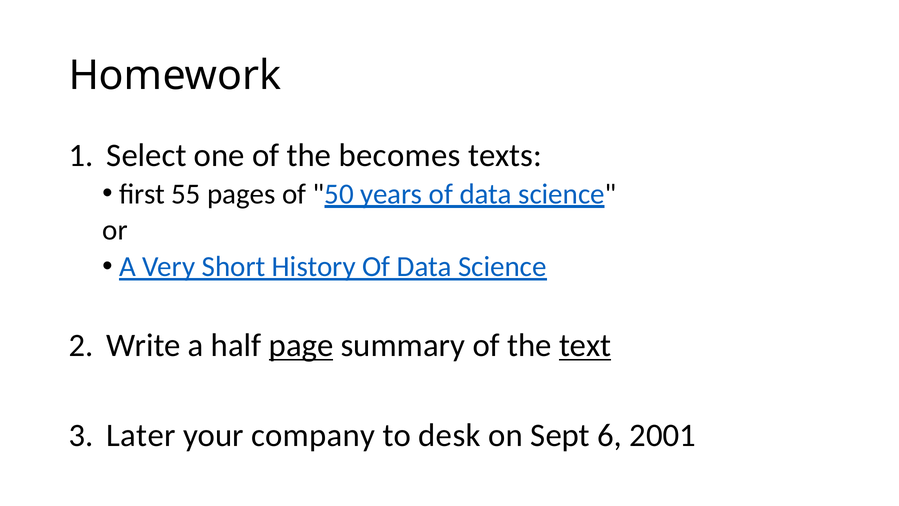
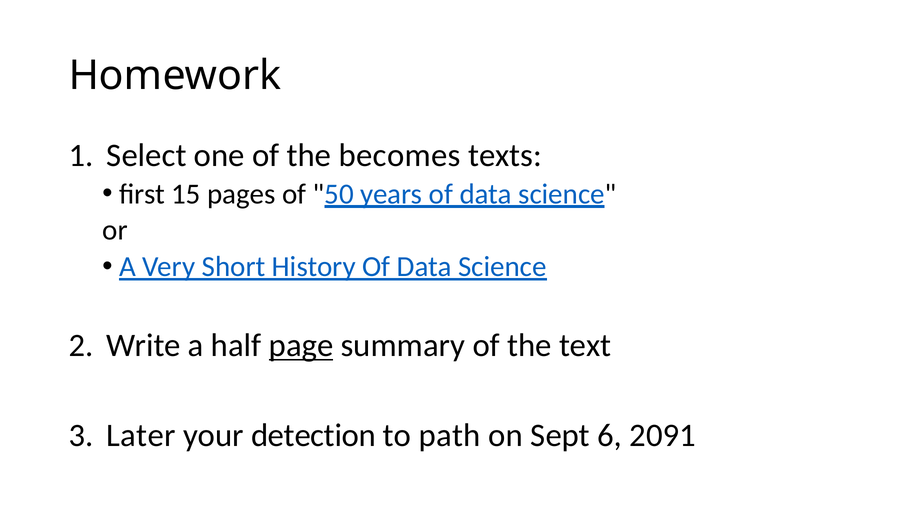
55: 55 -> 15
text underline: present -> none
company: company -> detection
desk: desk -> path
2001: 2001 -> 2091
